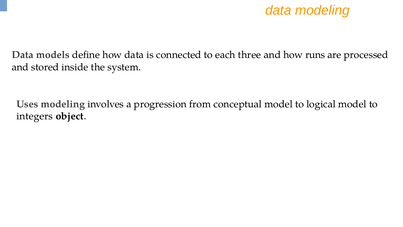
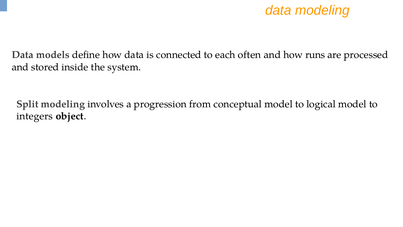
three: three -> often
Uses: Uses -> Split
